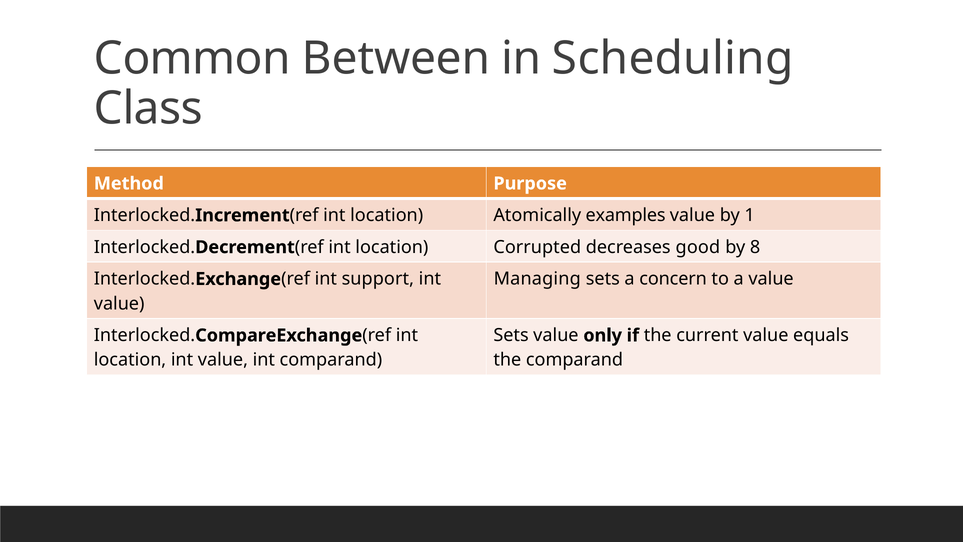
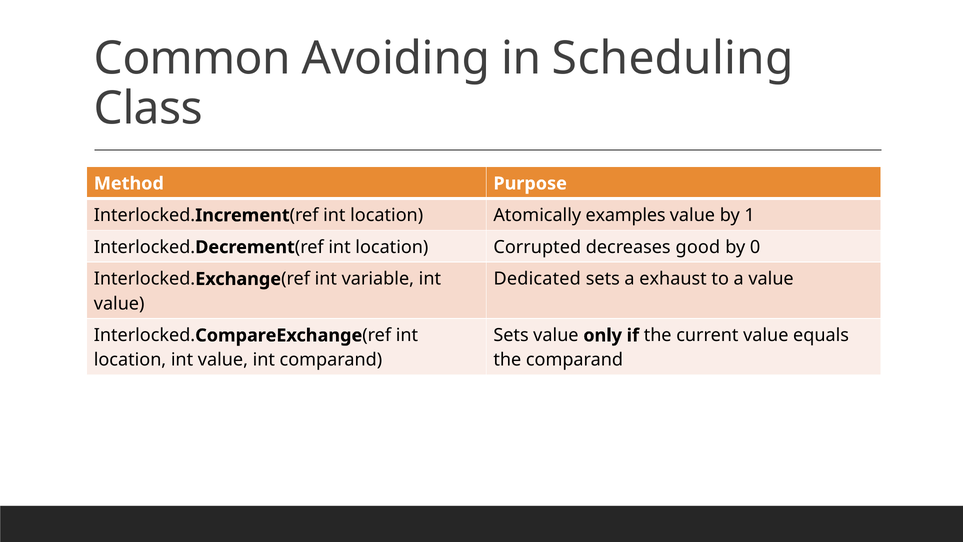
Between: Between -> Avoiding
8: 8 -> 0
support: support -> variable
Managing: Managing -> Dedicated
concern: concern -> exhaust
